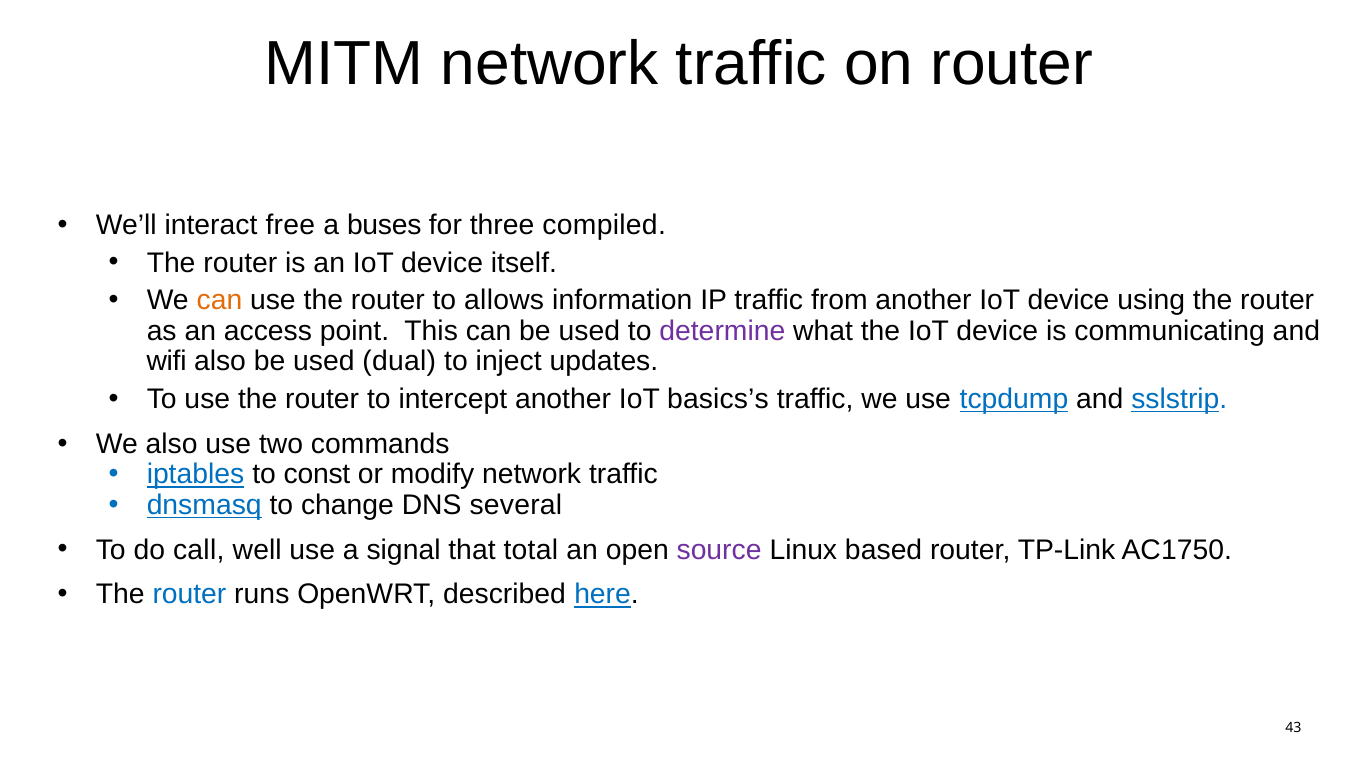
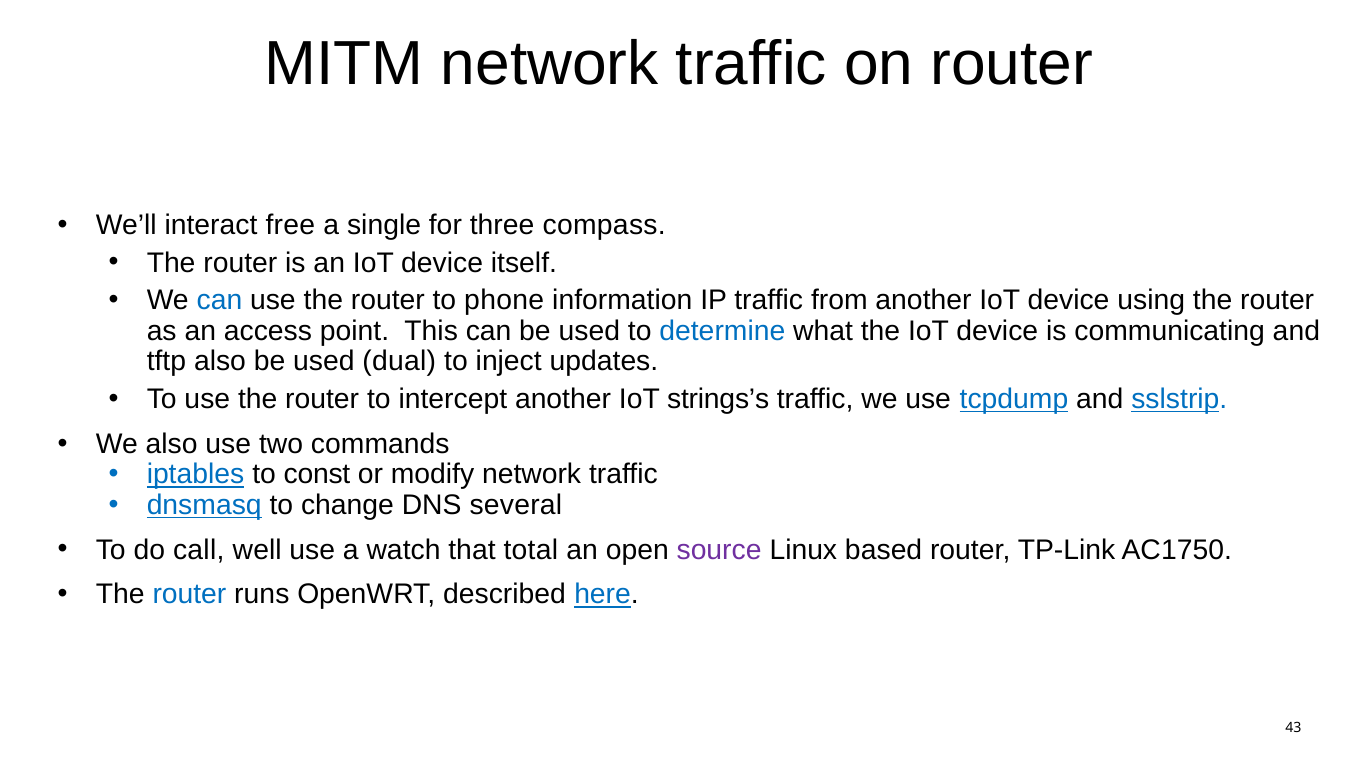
buses: buses -> single
compiled: compiled -> compass
can at (219, 300) colour: orange -> blue
allows: allows -> phone
determine colour: purple -> blue
wifi: wifi -> tftp
basics’s: basics’s -> strings’s
signal: signal -> watch
